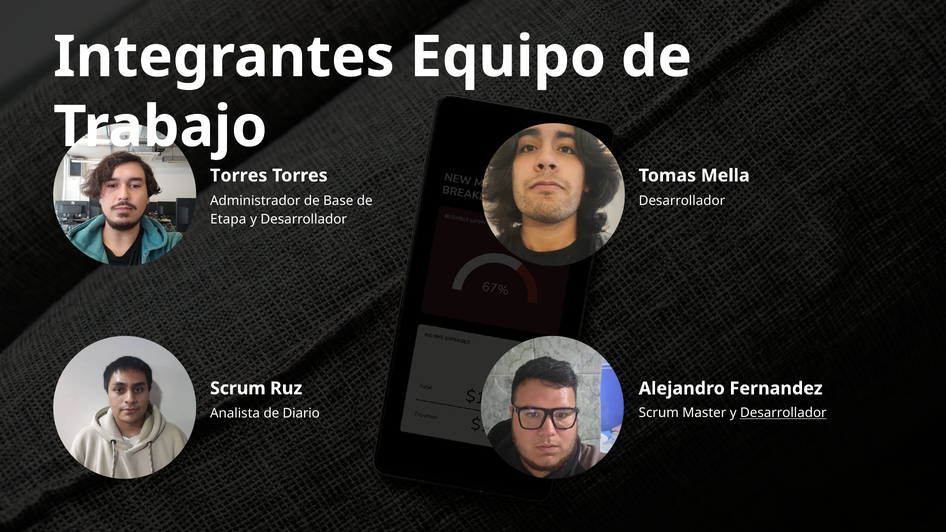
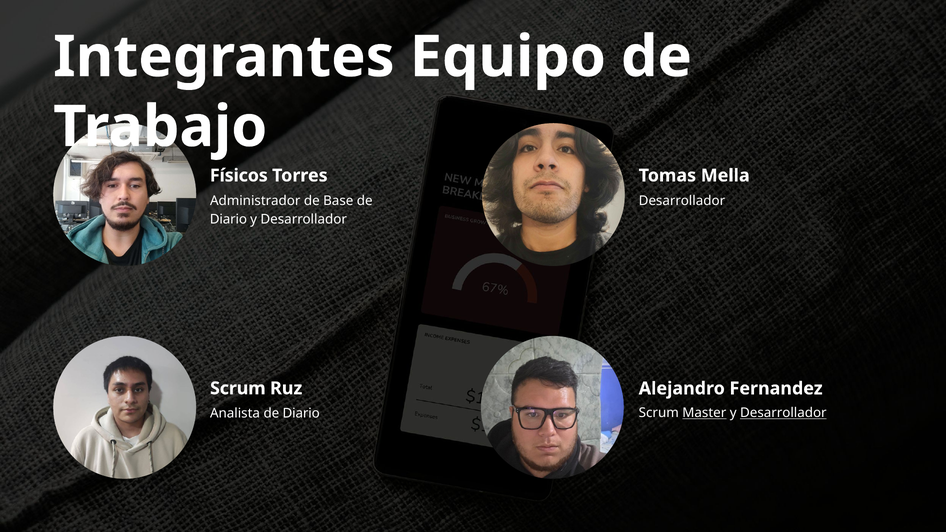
Torres at (239, 176): Torres -> Físicos
Etapa at (228, 219): Etapa -> Diario
Master underline: none -> present
